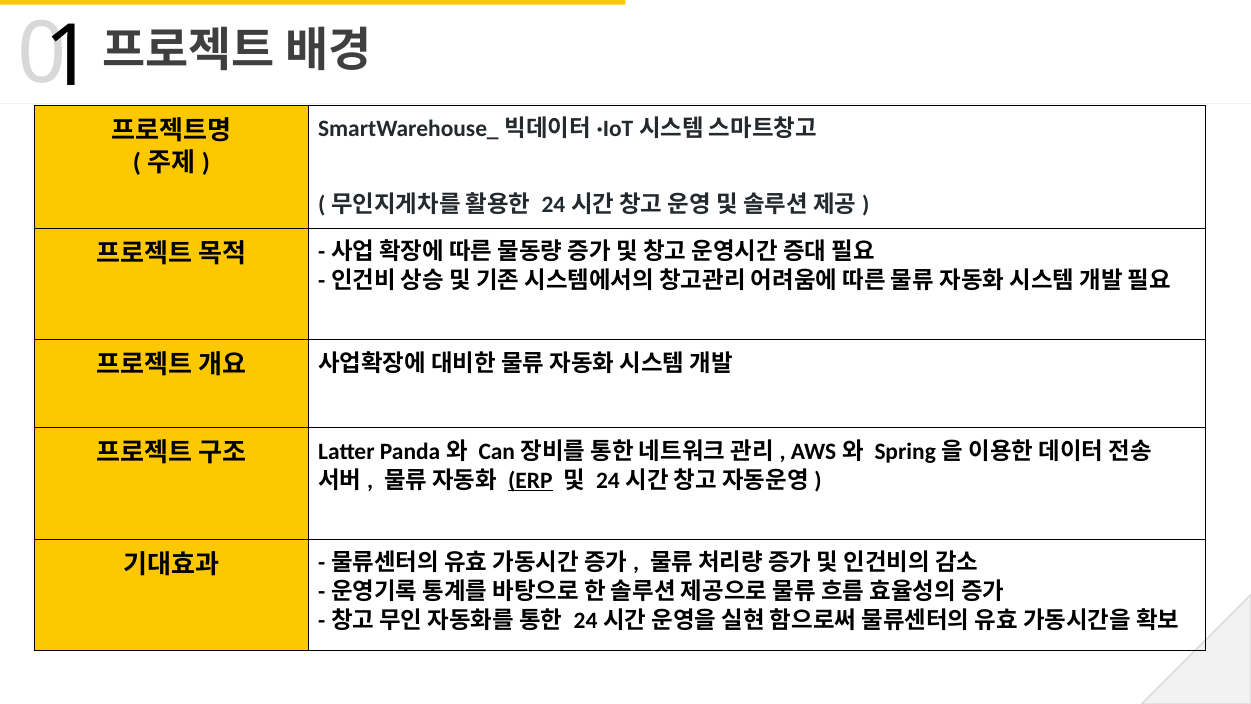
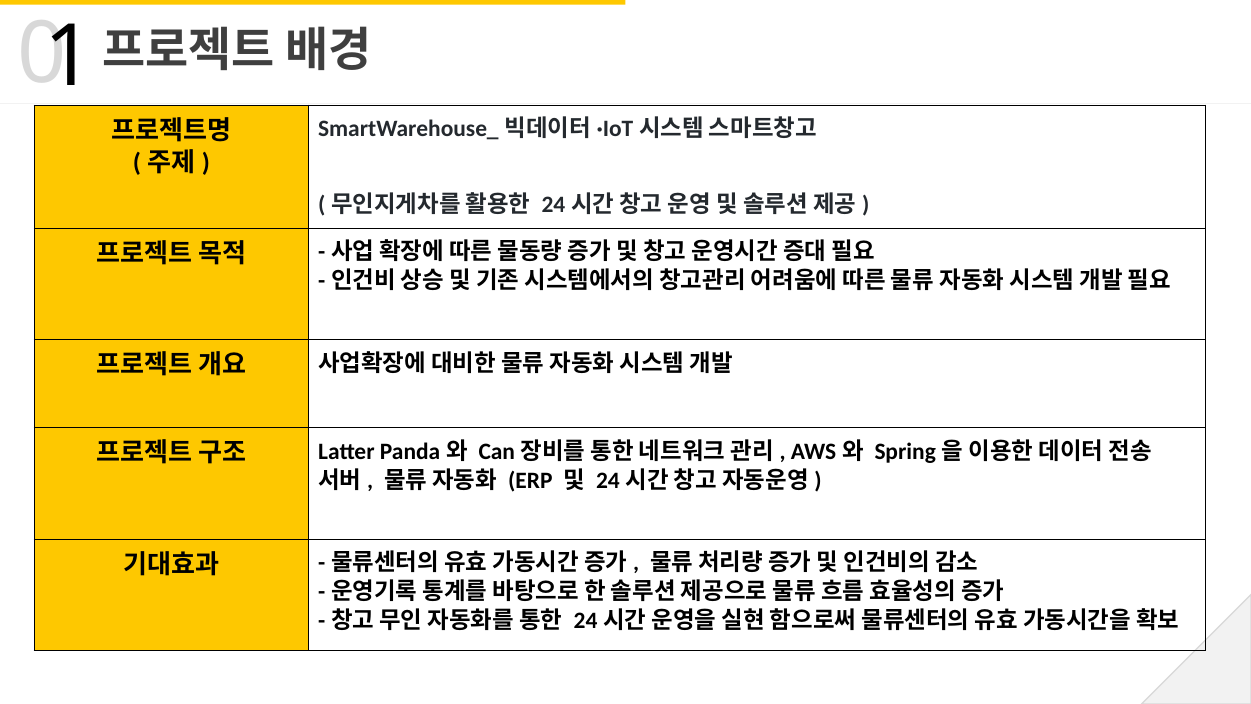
ERP underline: present -> none
